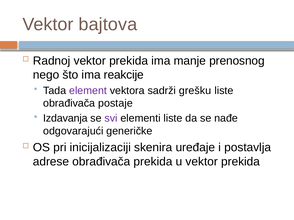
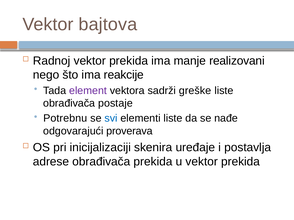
prenosnog: prenosnog -> realizovani
grešku: grešku -> greške
Izdavanja: Izdavanja -> Potrebnu
svi colour: purple -> blue
generičke: generičke -> proverava
